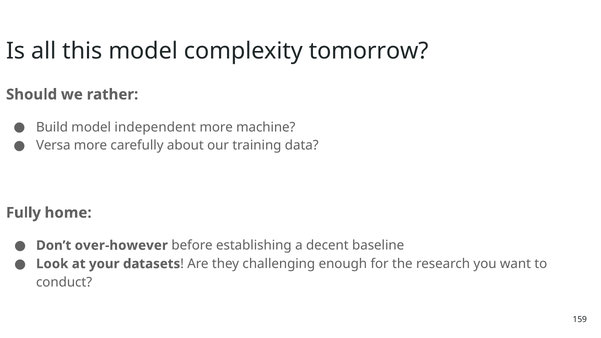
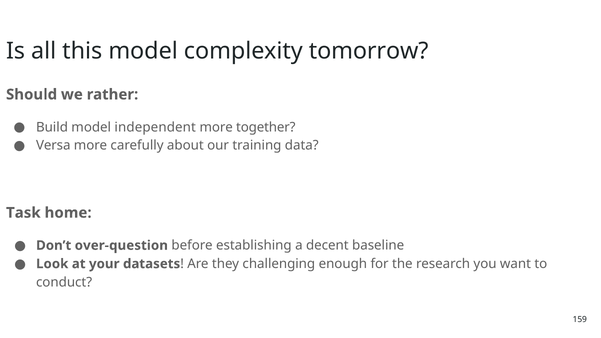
machine: machine -> together
Fully: Fully -> Task
over-however: over-however -> over-question
